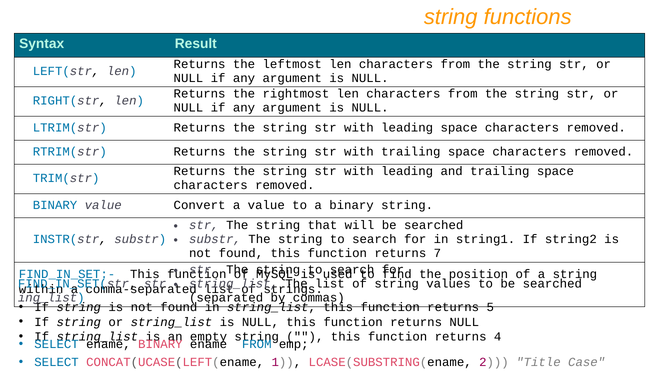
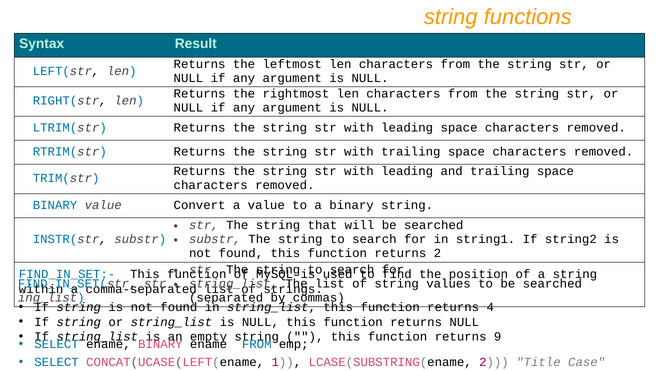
returns 7: 7 -> 2
5: 5 -> 4
4: 4 -> 9
